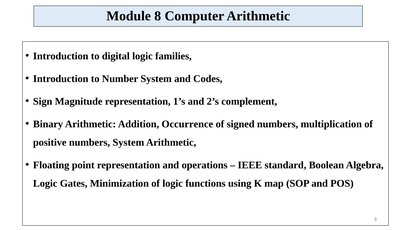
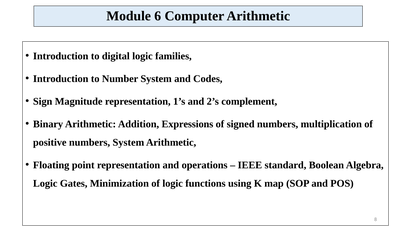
Module 8: 8 -> 6
Occurrence: Occurrence -> Expressions
